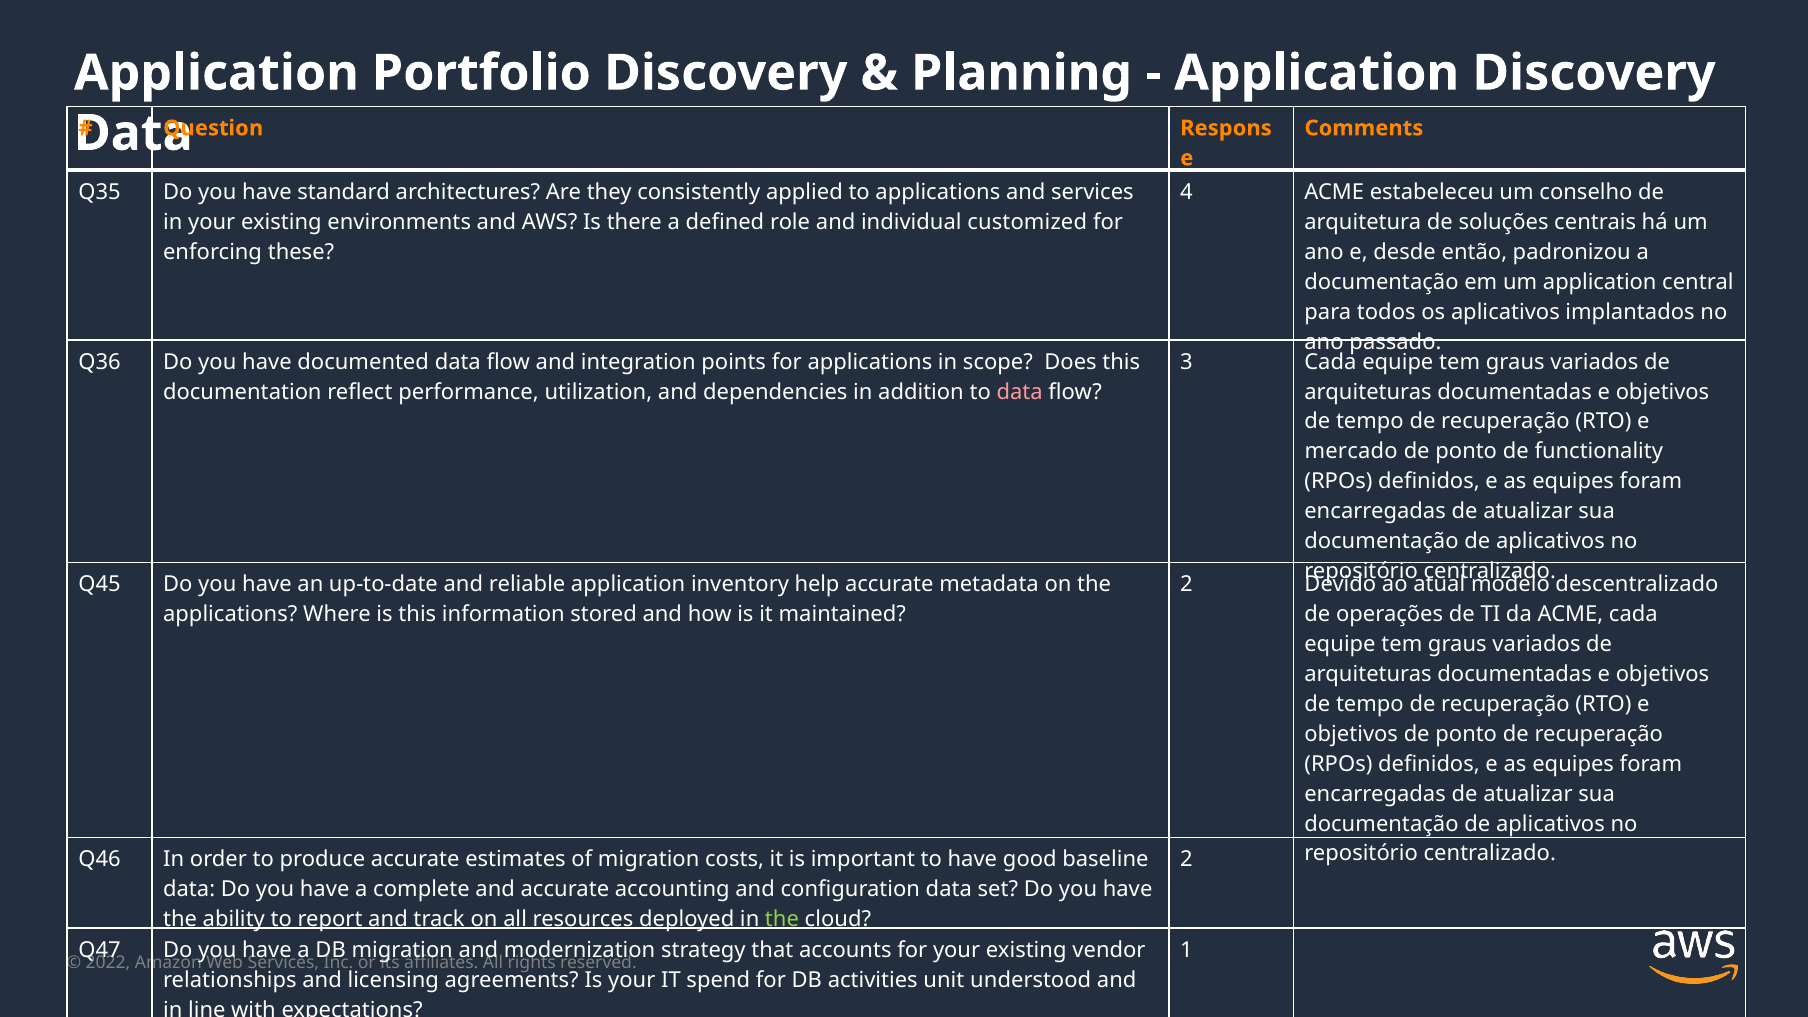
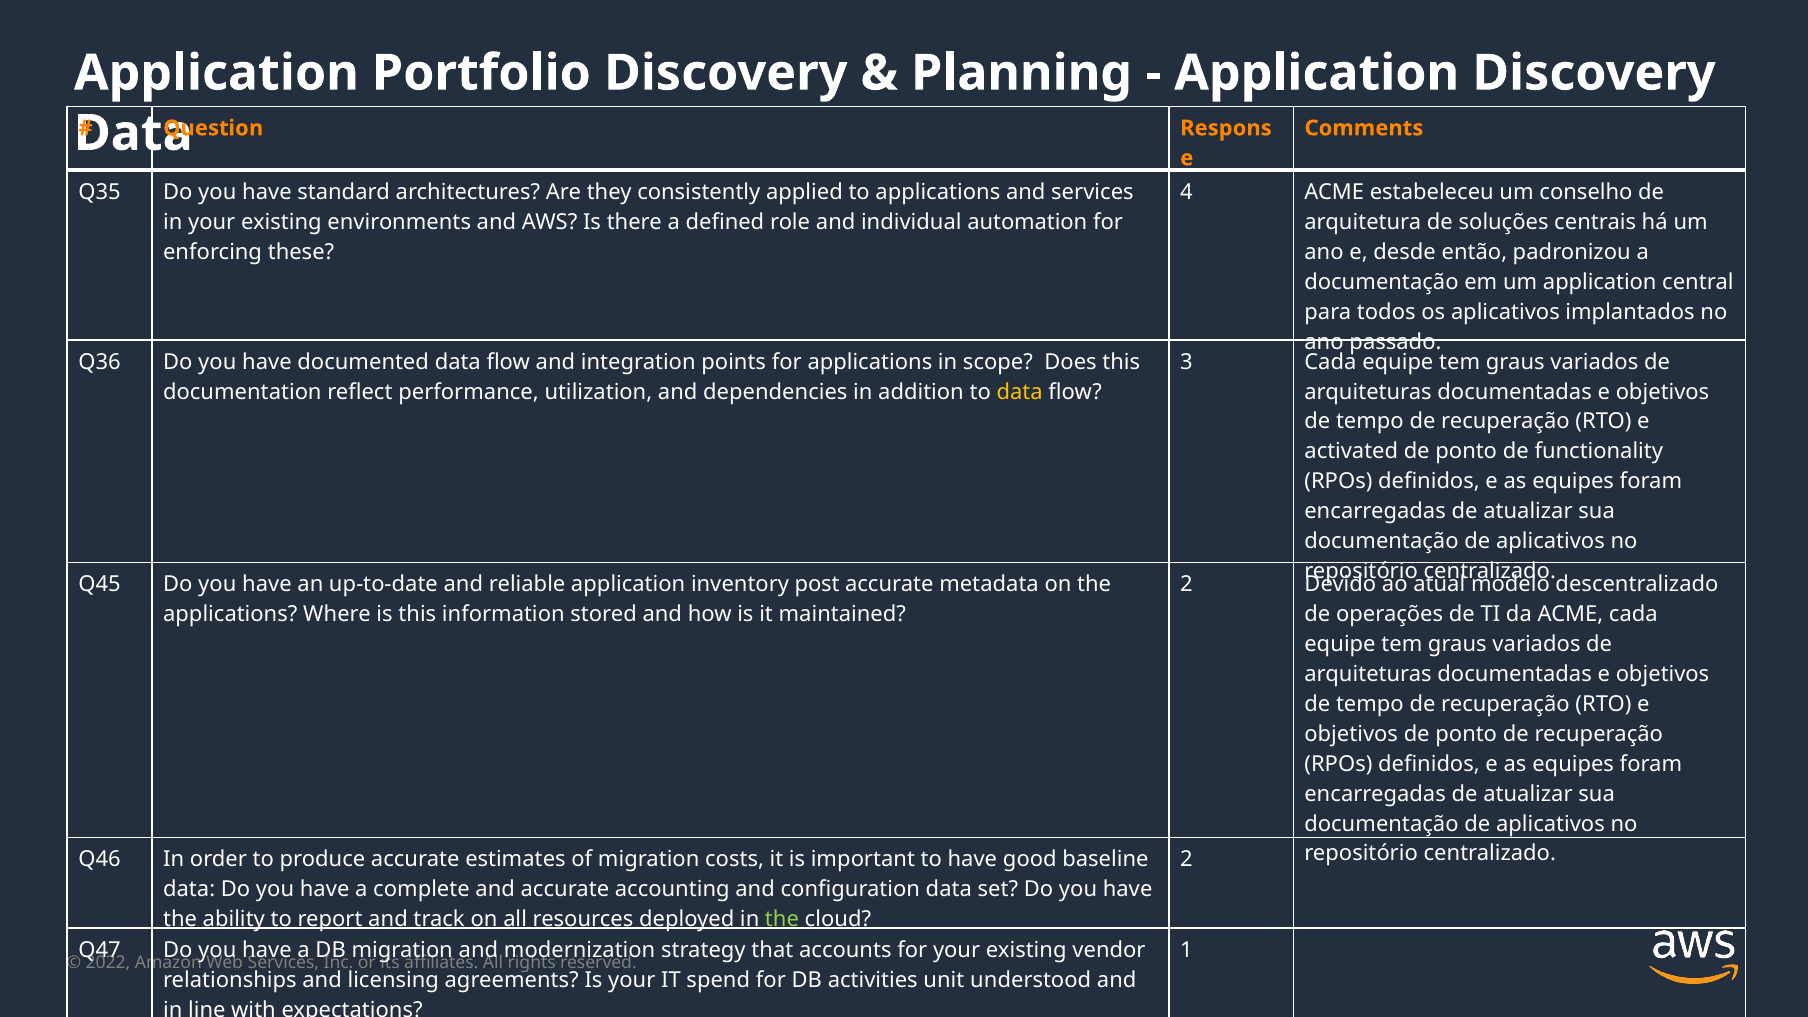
customized: customized -> automation
data at (1020, 392) colour: pink -> yellow
mercado: mercado -> activated
help: help -> post
